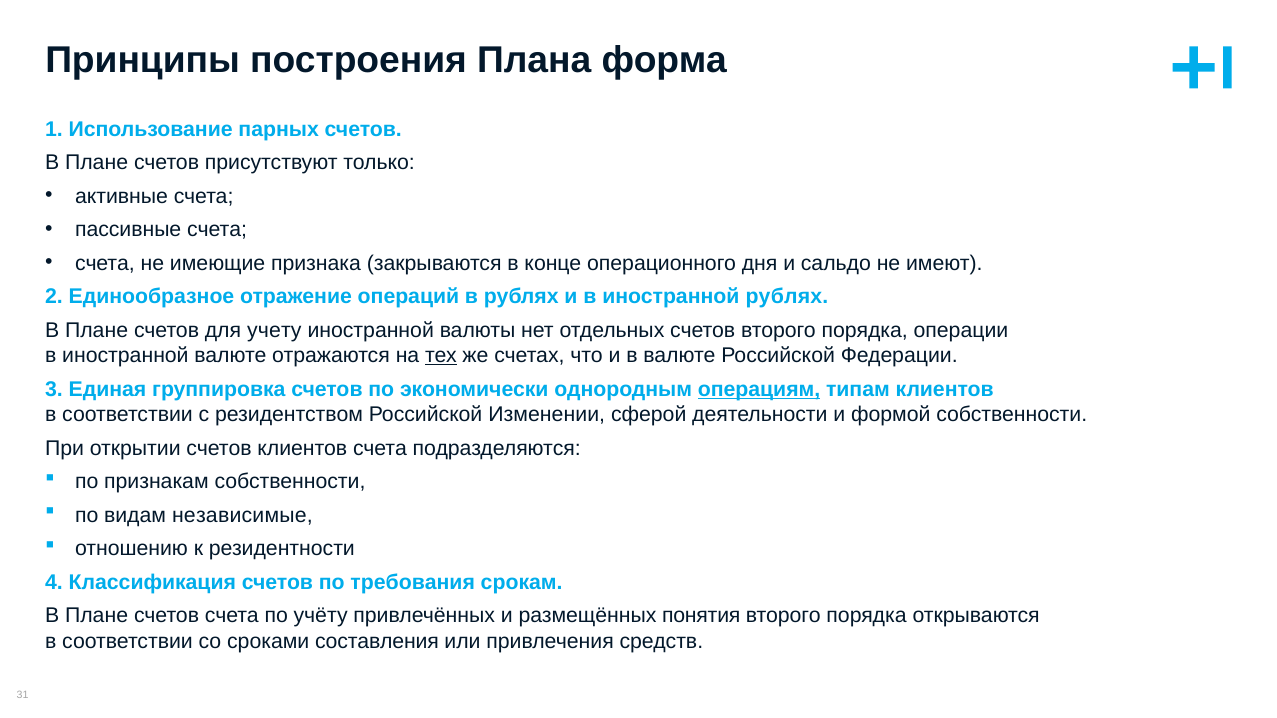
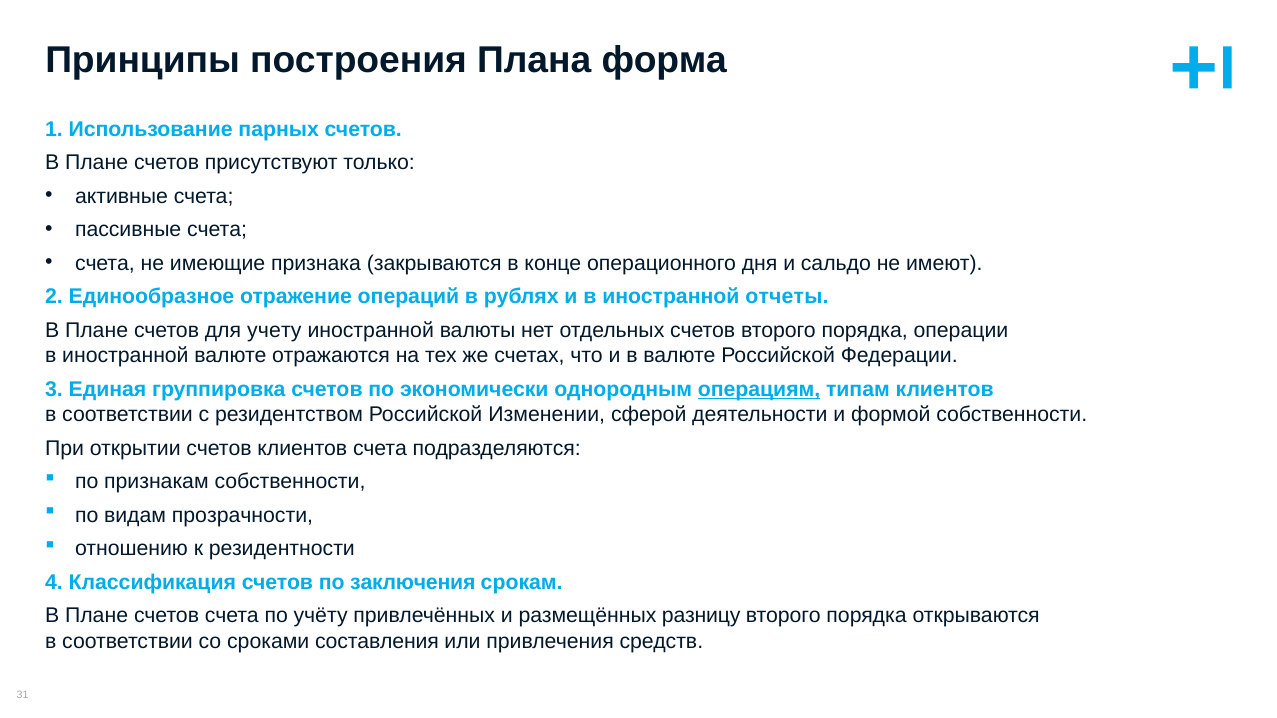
иностранной рублях: рублях -> отчеты
тех underline: present -> none
независимые: независимые -> прозрачности
требования: требования -> заключения
понятия: понятия -> разницу
